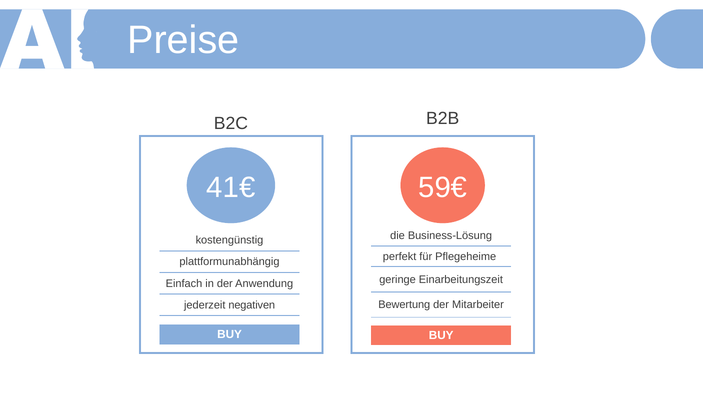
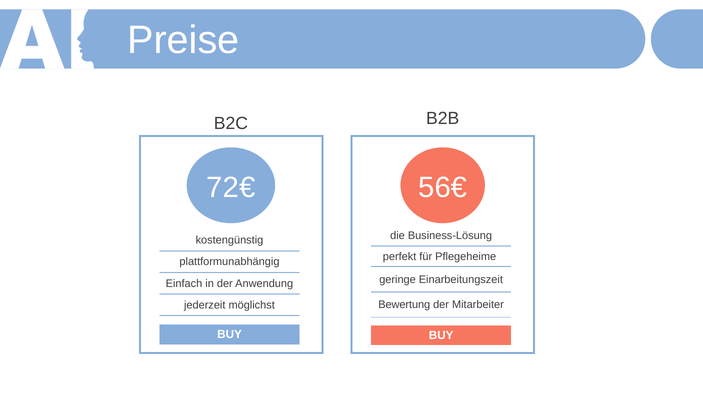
41€: 41€ -> 72€
59€: 59€ -> 56€
negativen: negativen -> möglichst
